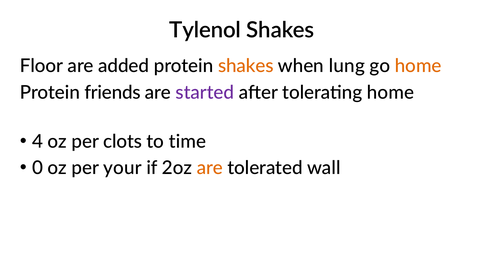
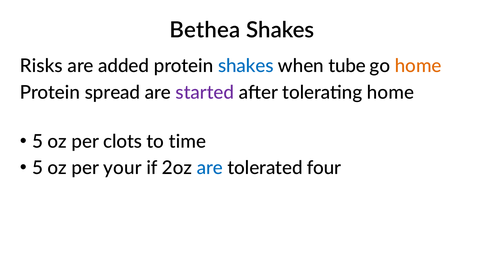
Tylenol: Tylenol -> Bethea
Floor: Floor -> Risks
shakes at (246, 66) colour: orange -> blue
lung: lung -> tube
friends: friends -> spread
4 at (38, 142): 4 -> 5
0 at (38, 168): 0 -> 5
are at (210, 168) colour: orange -> blue
wall: wall -> four
